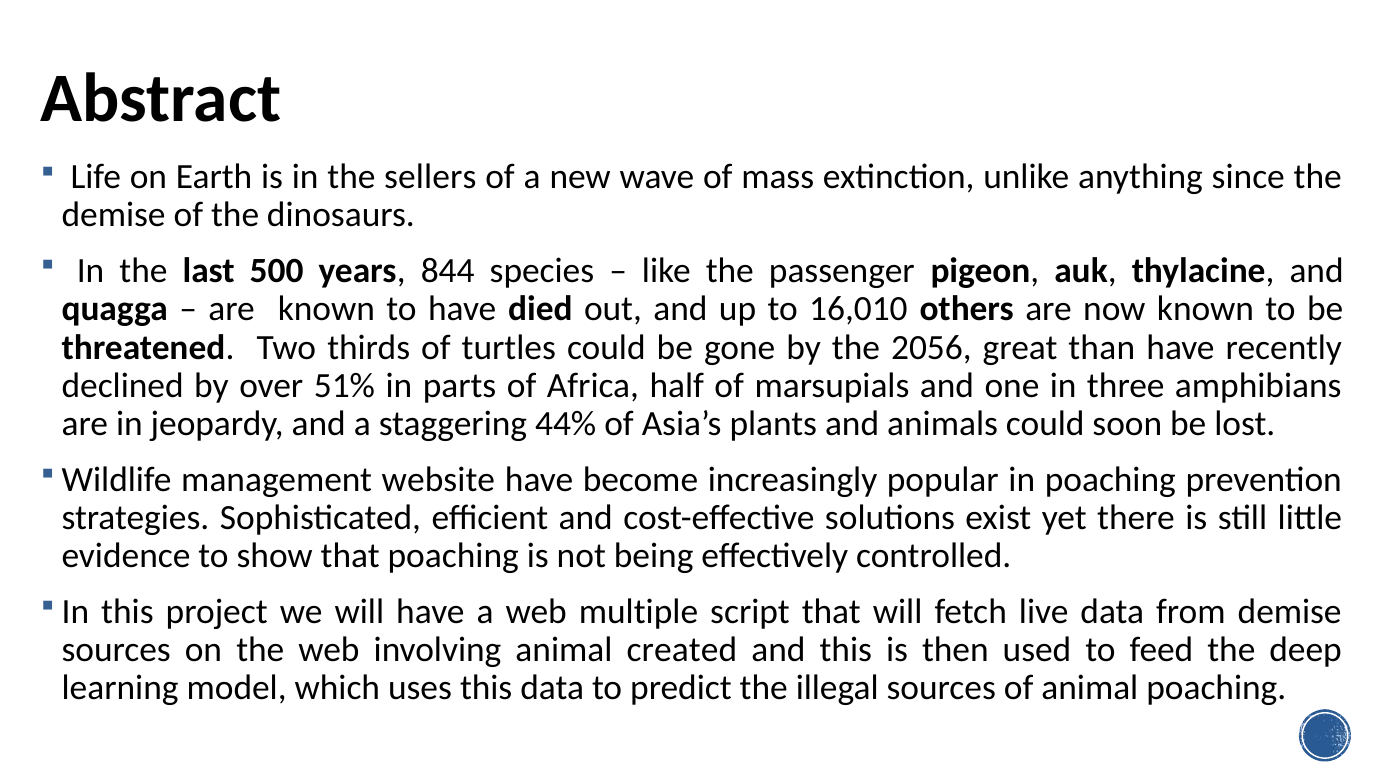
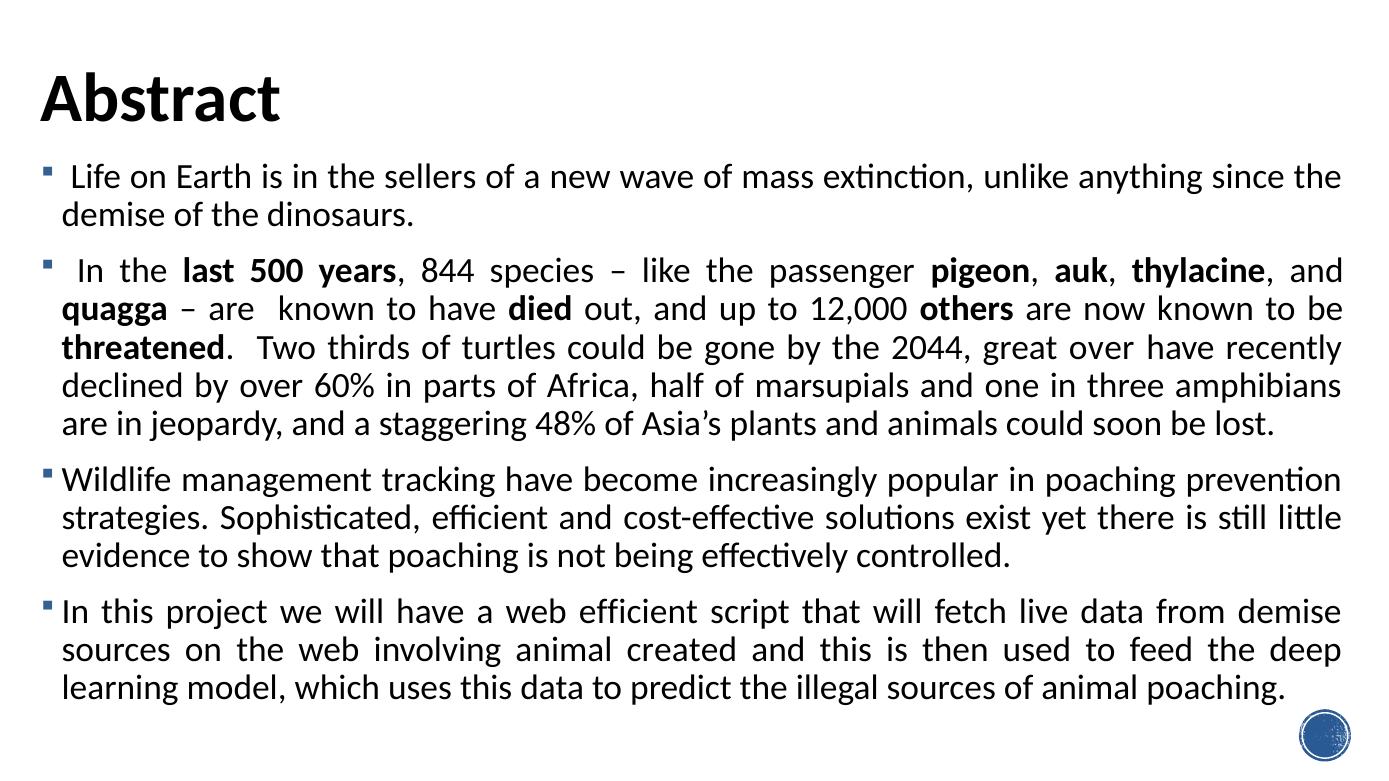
16,010: 16,010 -> 12,000
2056: 2056 -> 2044
great than: than -> over
51%: 51% -> 60%
44%: 44% -> 48%
website: website -> tracking
web multiple: multiple -> efficient
